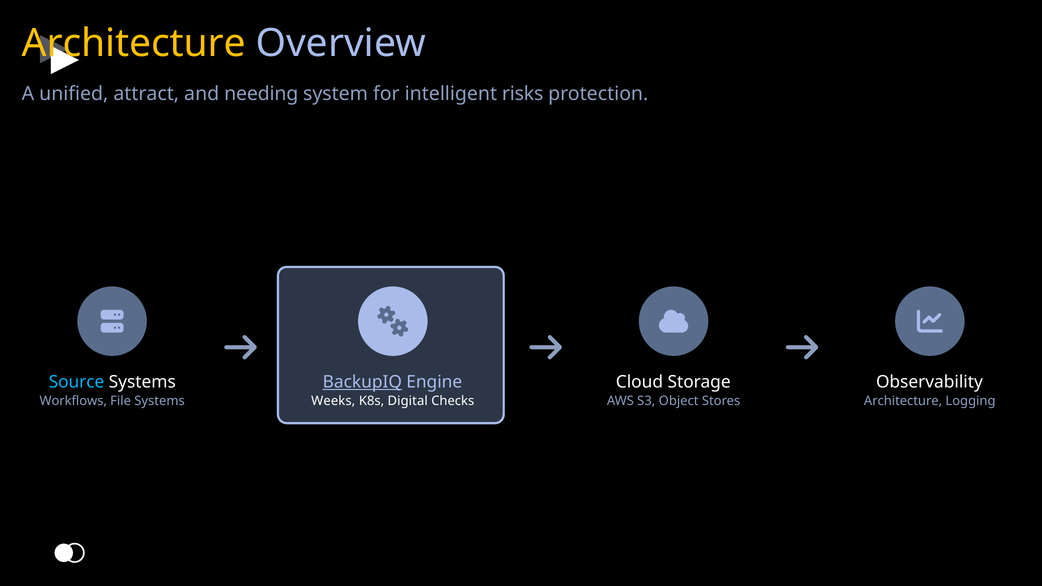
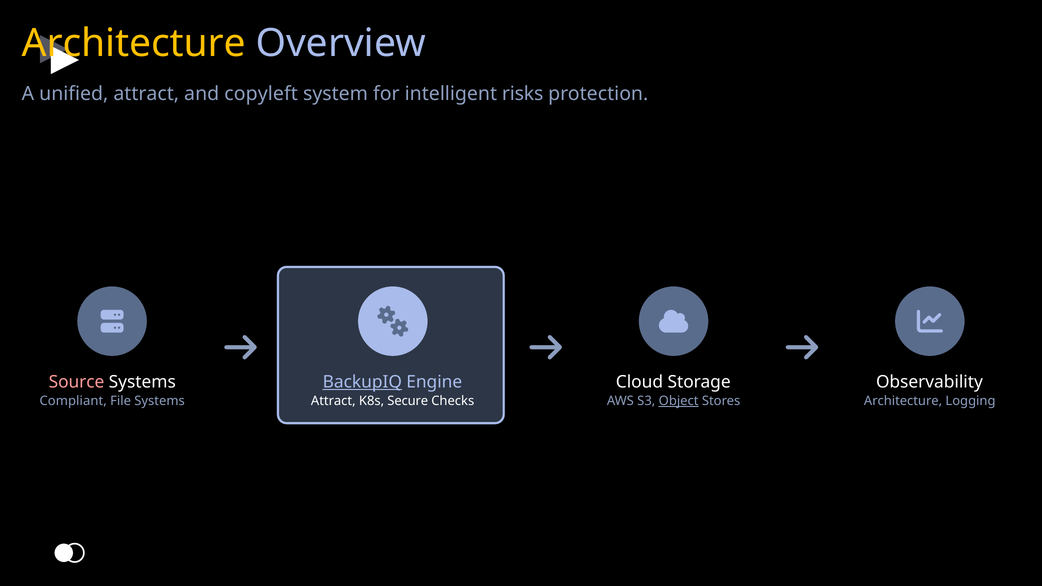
needing: needing -> copyleft
Source colour: light blue -> pink
Workflows: Workflows -> Compliant
Weeks at (333, 401): Weeks -> Attract
Digital: Digital -> Secure
Object underline: none -> present
